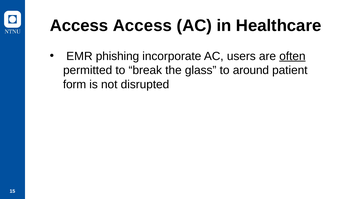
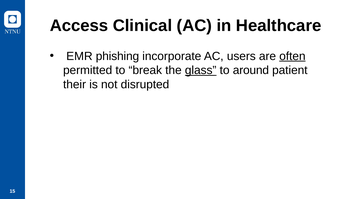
Access Access: Access -> Clinical
glass underline: none -> present
form: form -> their
